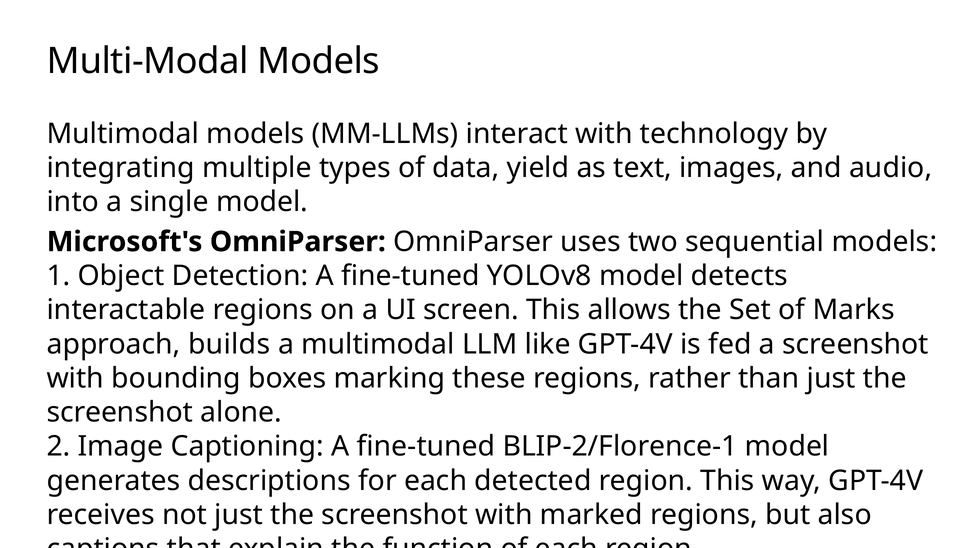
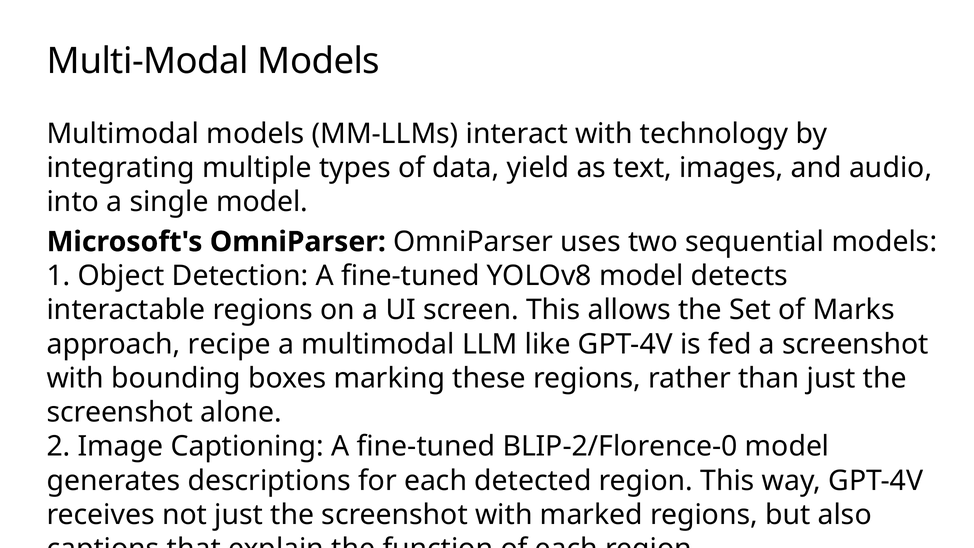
builds: builds -> recipe
BLIP-2/Florence-1: BLIP-2/Florence-1 -> BLIP-2/Florence-0
